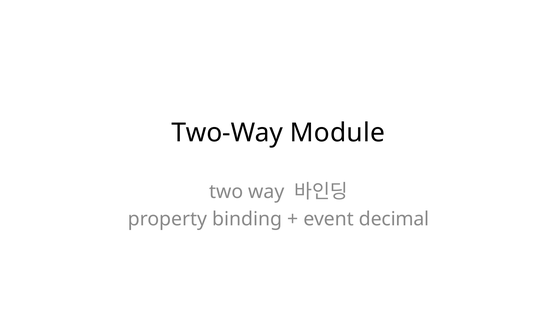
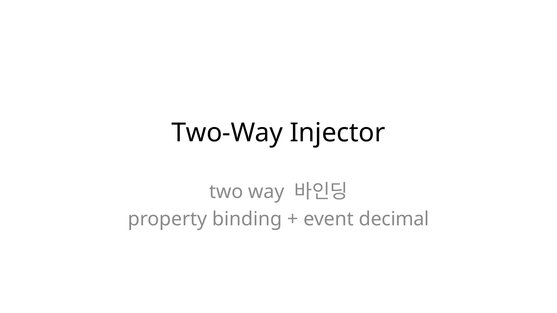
Module: Module -> Injector
